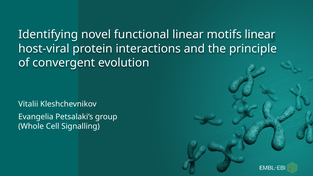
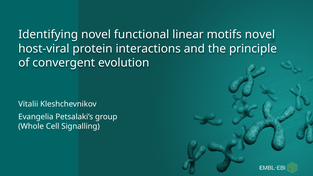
motifs linear: linear -> novel
